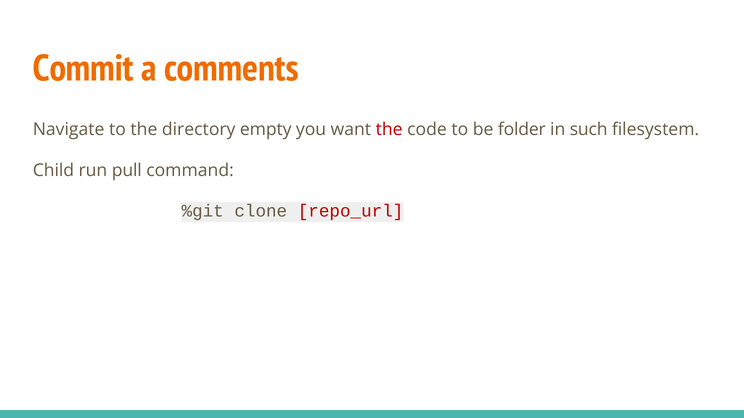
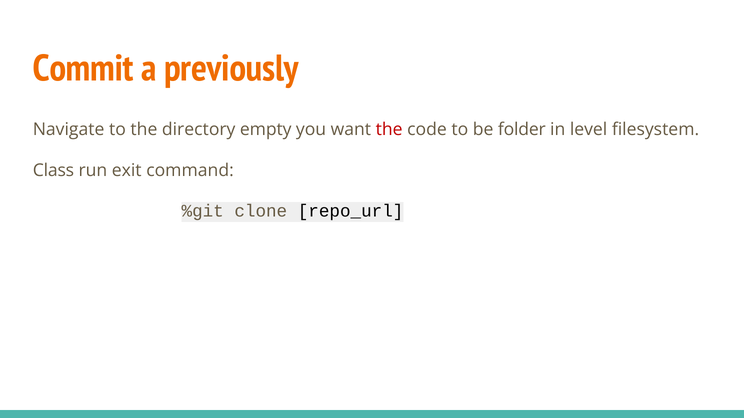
comments: comments -> previously
such: such -> level
Child: Child -> Class
pull: pull -> exit
repo_url colour: red -> black
